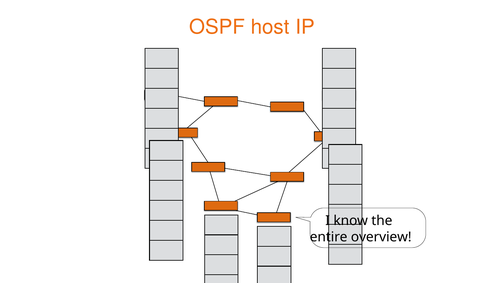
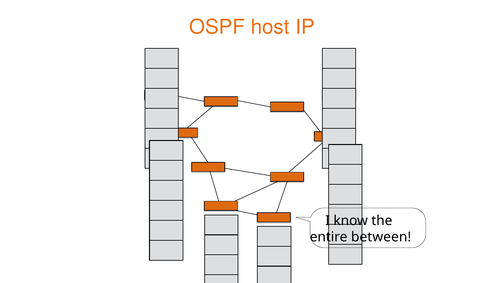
overview: overview -> between
